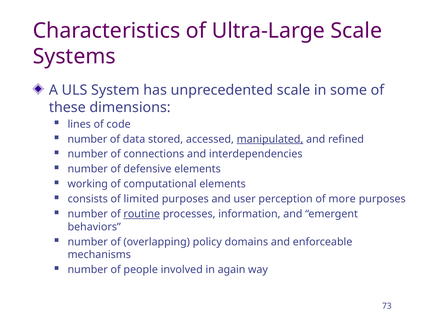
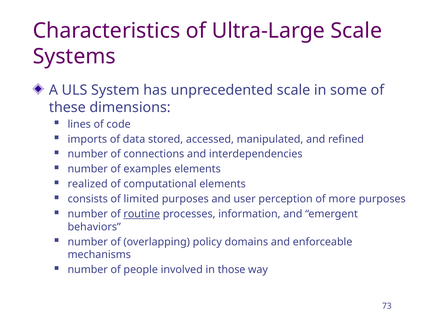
number at (87, 139): number -> imports
manipulated underline: present -> none
defensive: defensive -> examples
working: working -> realized
again: again -> those
